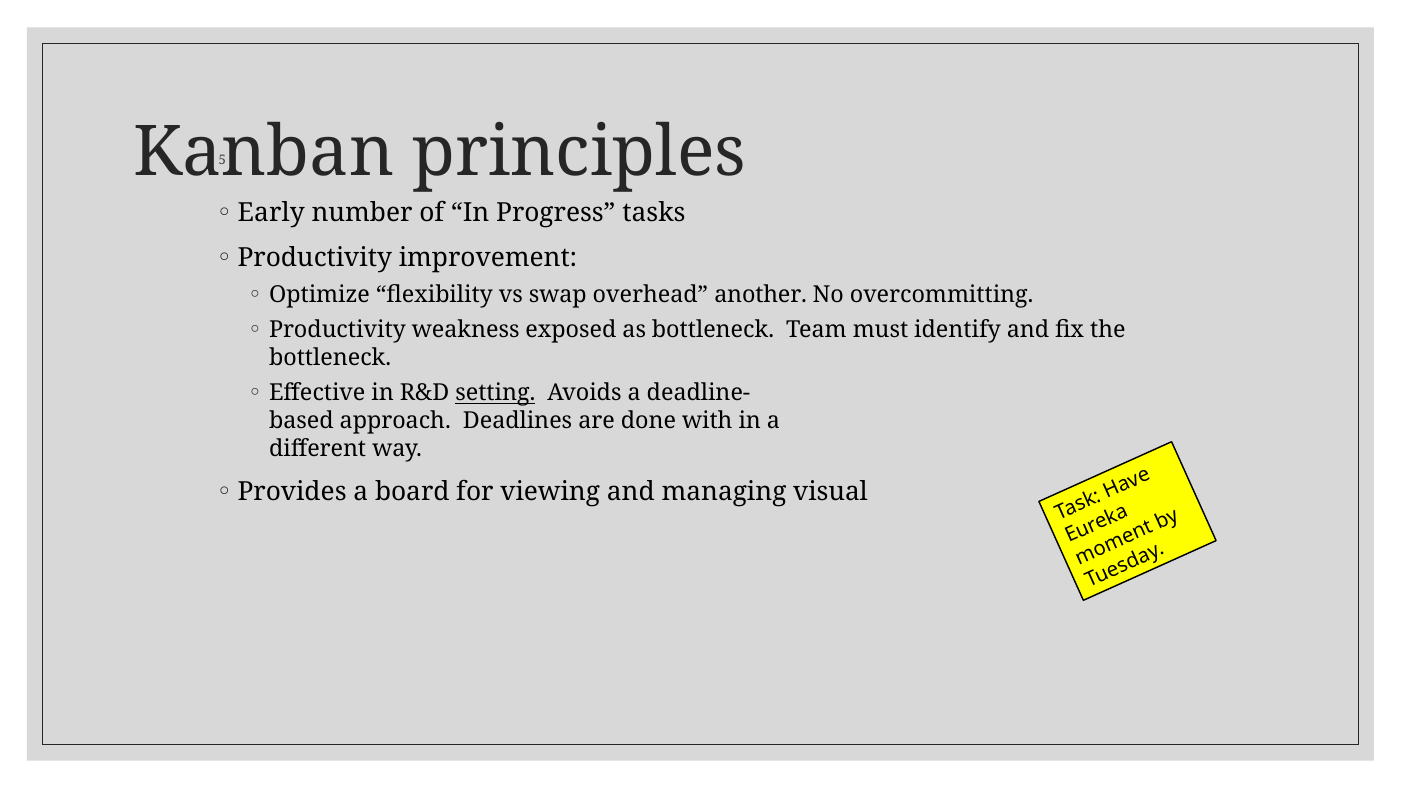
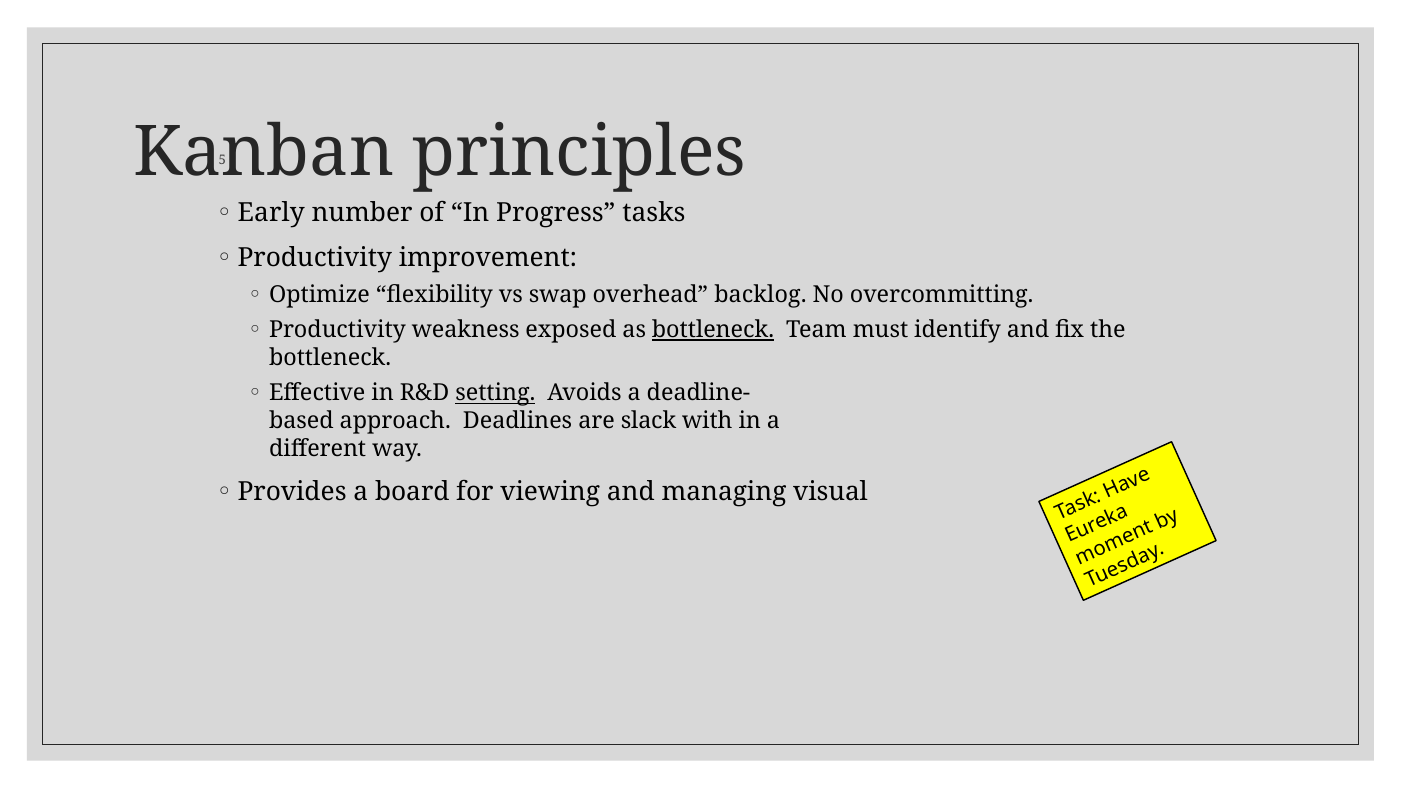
another: another -> backlog
bottleneck at (713, 330) underline: none -> present
done: done -> slack
